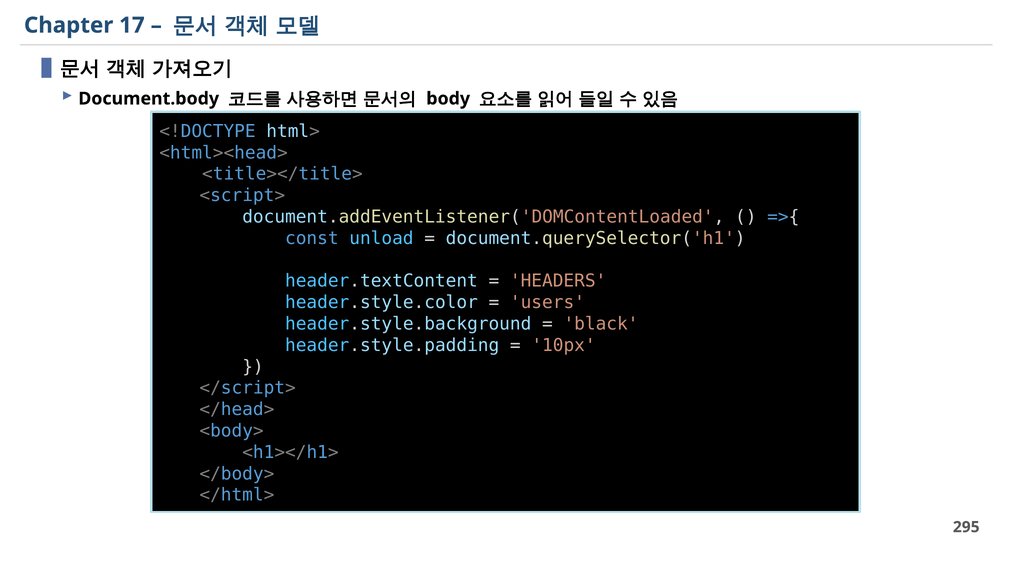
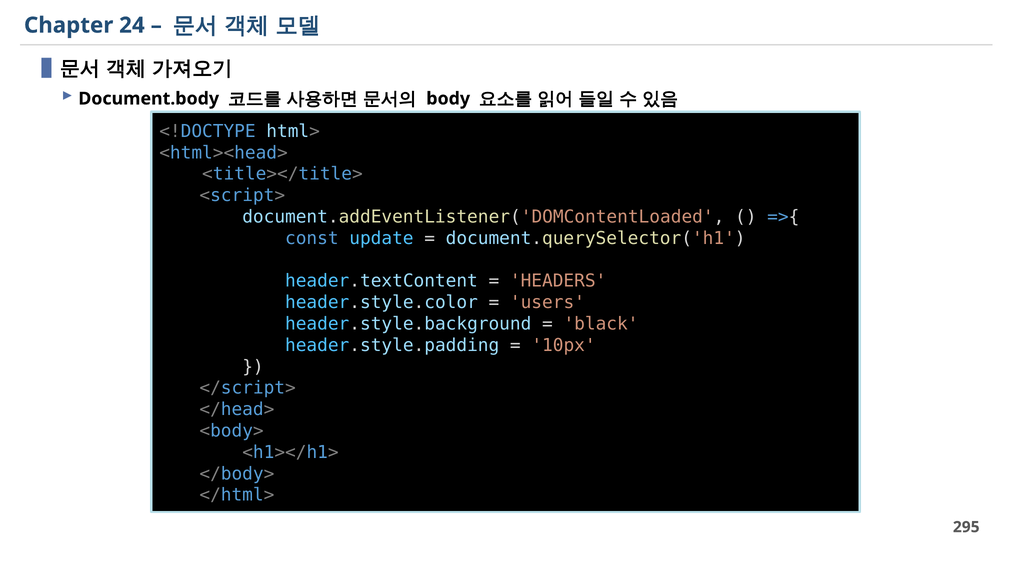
17: 17 -> 24
unload: unload -> update
